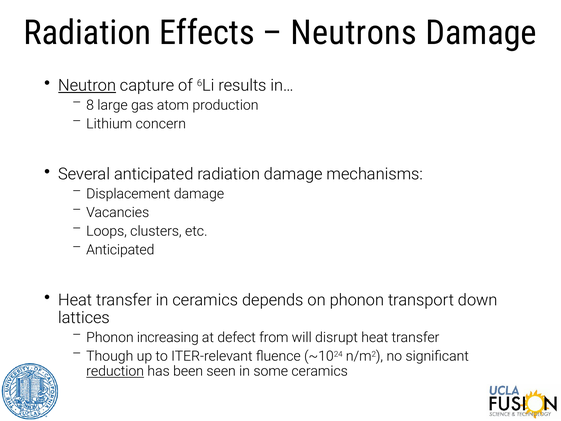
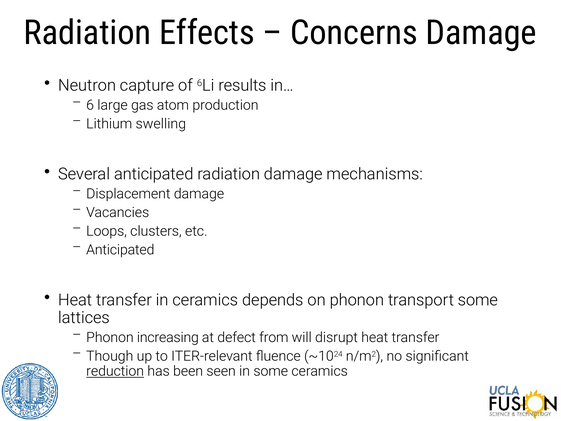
Neutrons: Neutrons -> Concerns
Neutron underline: present -> none
8: 8 -> 6
concern: concern -> swelling
transport down: down -> some
